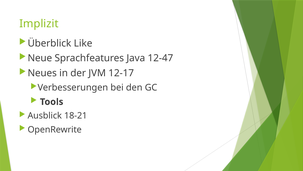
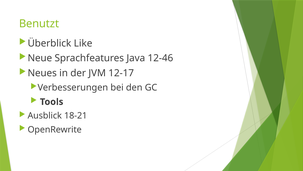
Implizit: Implizit -> Benutzt
12-47: 12-47 -> 12-46
